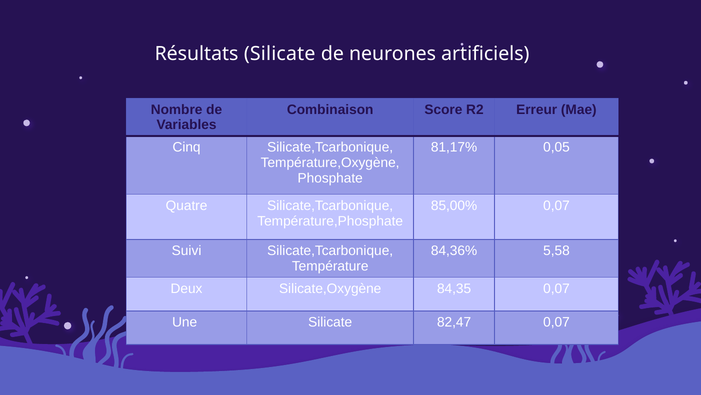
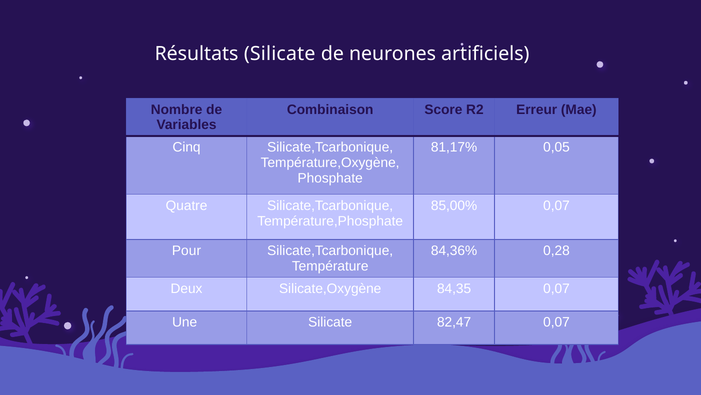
Suivi: Suivi -> Pour
5,58: 5,58 -> 0,28
